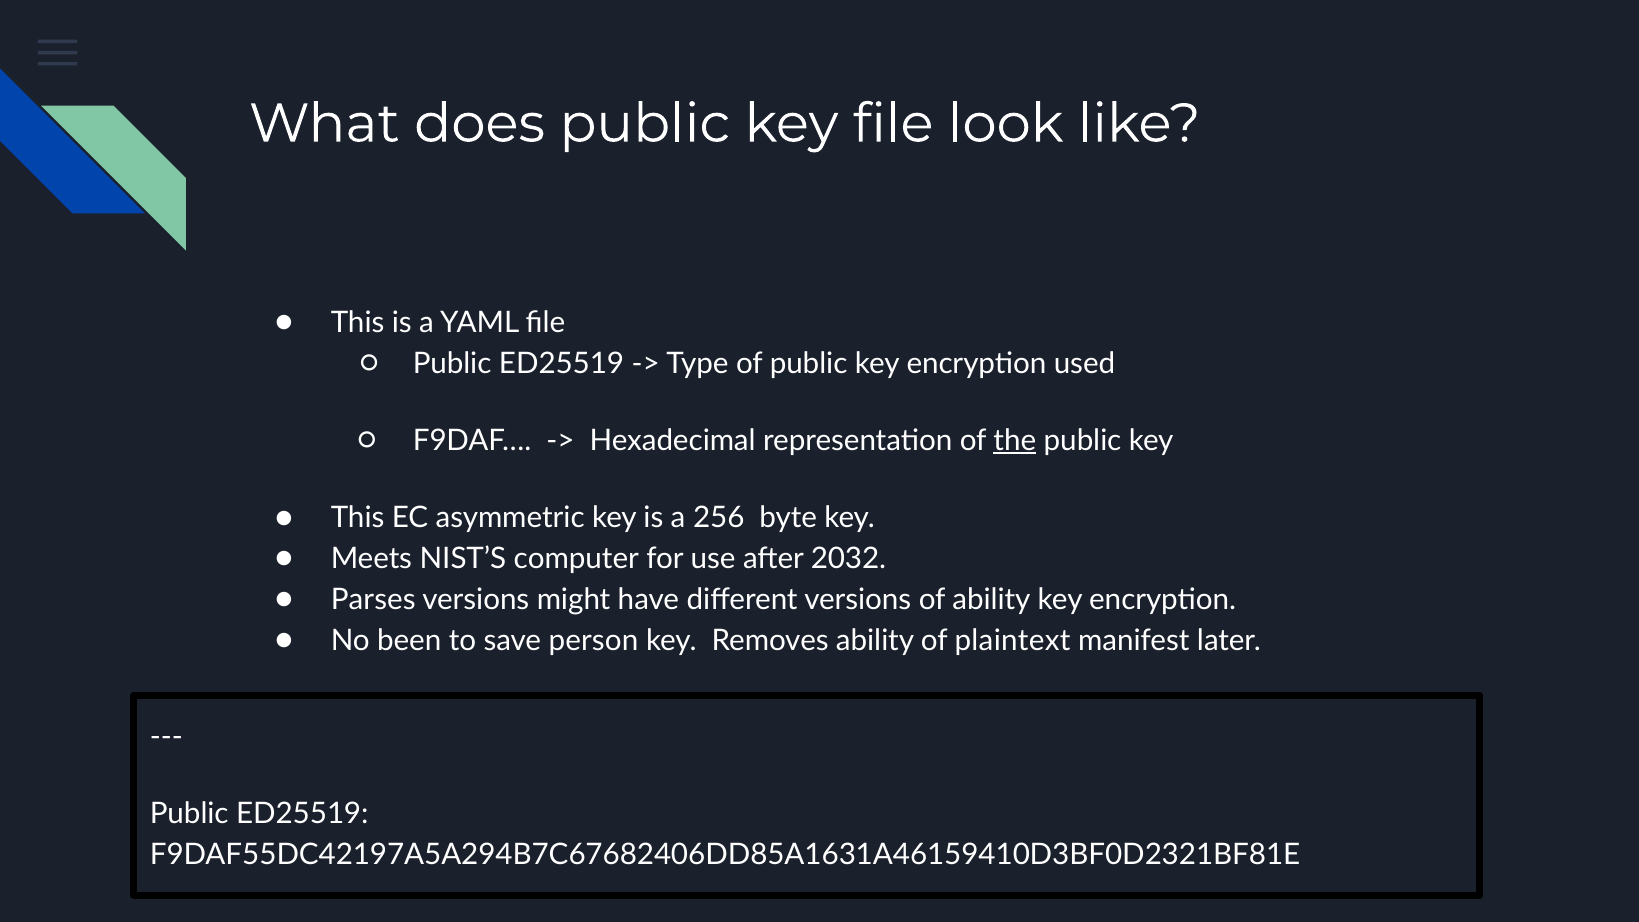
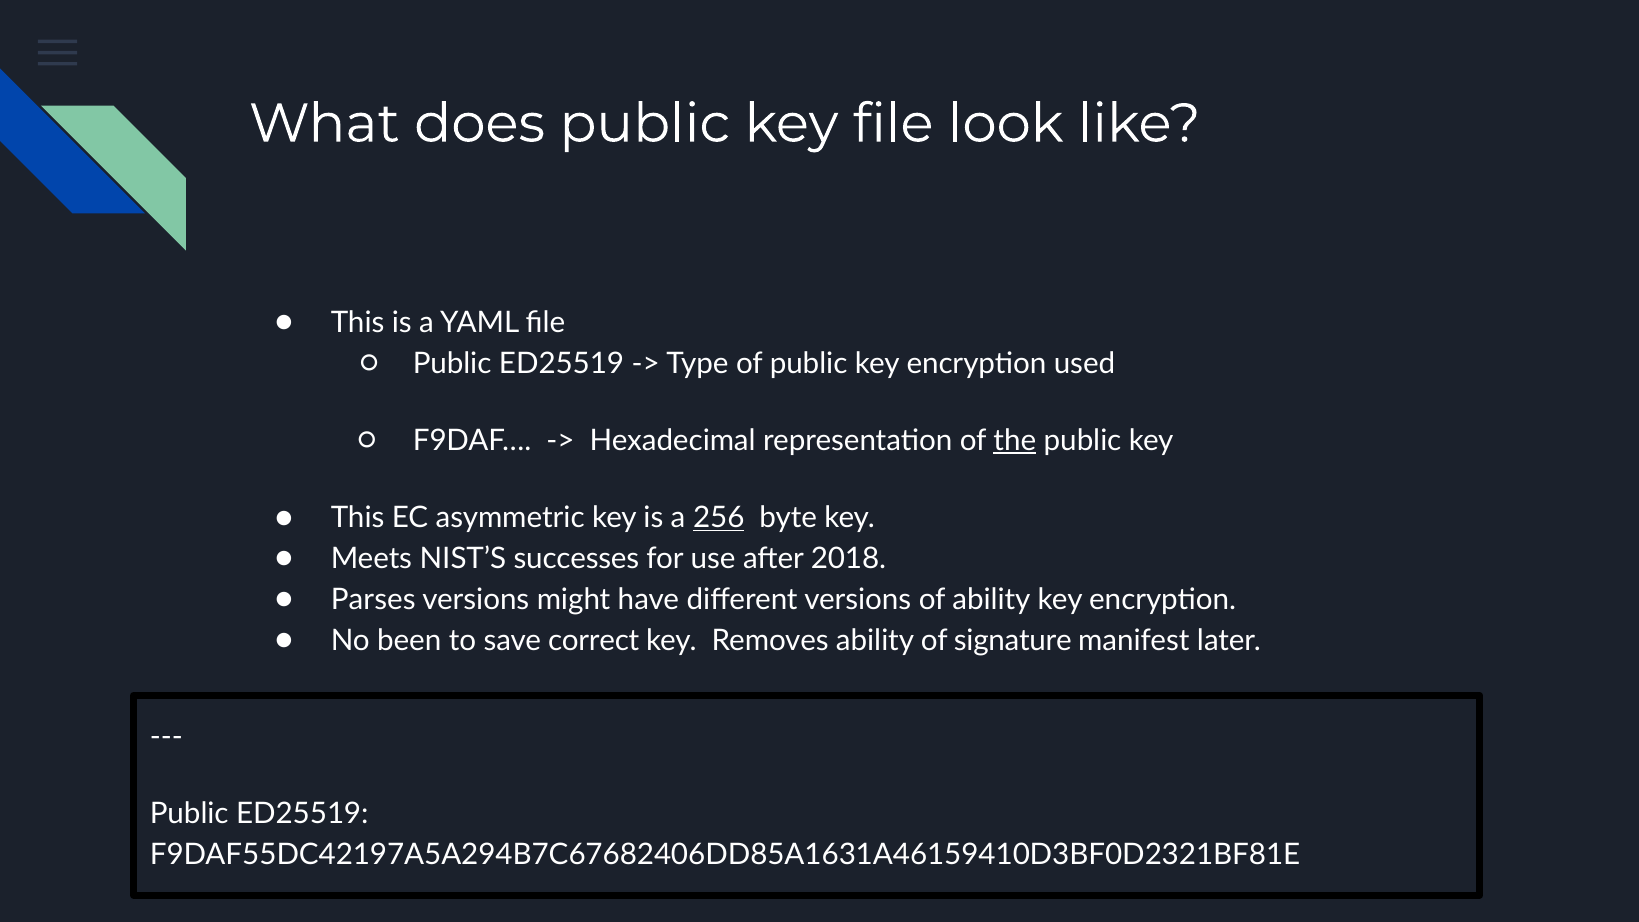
256 underline: none -> present
computer: computer -> successes
2032: 2032 -> 2018
person: person -> correct
plaintext: plaintext -> signature
